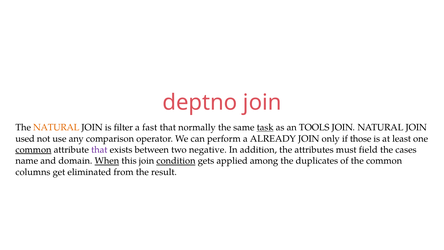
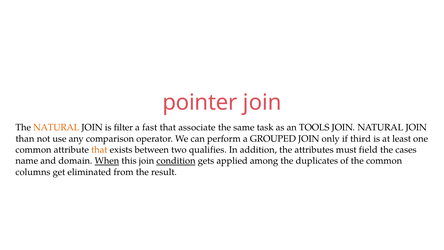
deptno: deptno -> pointer
normally: normally -> associate
task underline: present -> none
used: used -> than
ALREADY: ALREADY -> GROUPED
those: those -> third
common at (33, 150) underline: present -> none
that at (99, 150) colour: purple -> orange
negative: negative -> qualifies
